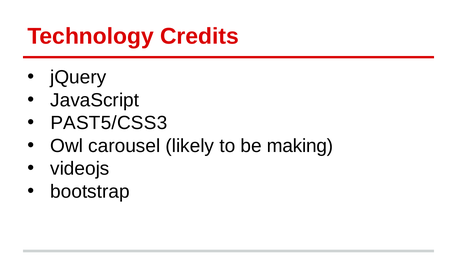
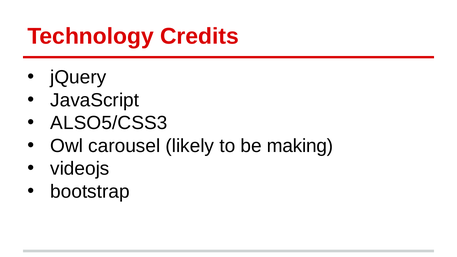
PAST5/CSS3: PAST5/CSS3 -> ALSO5/CSS3
